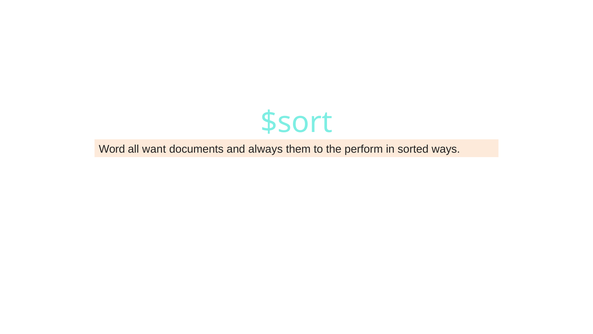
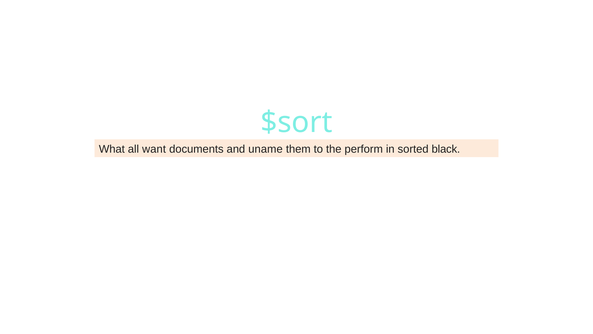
Word: Word -> What
always: always -> uname
ways: ways -> black
